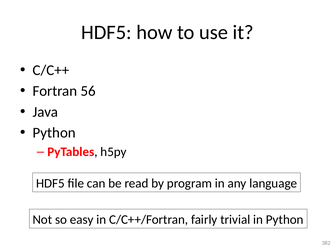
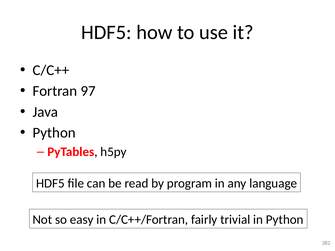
56: 56 -> 97
